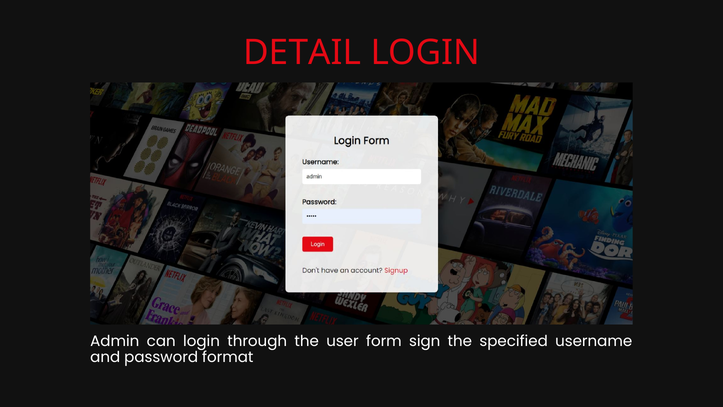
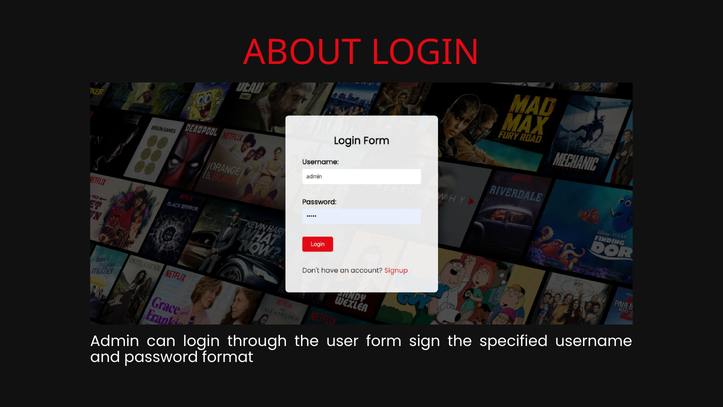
DETAIL: DETAIL -> ABOUT
